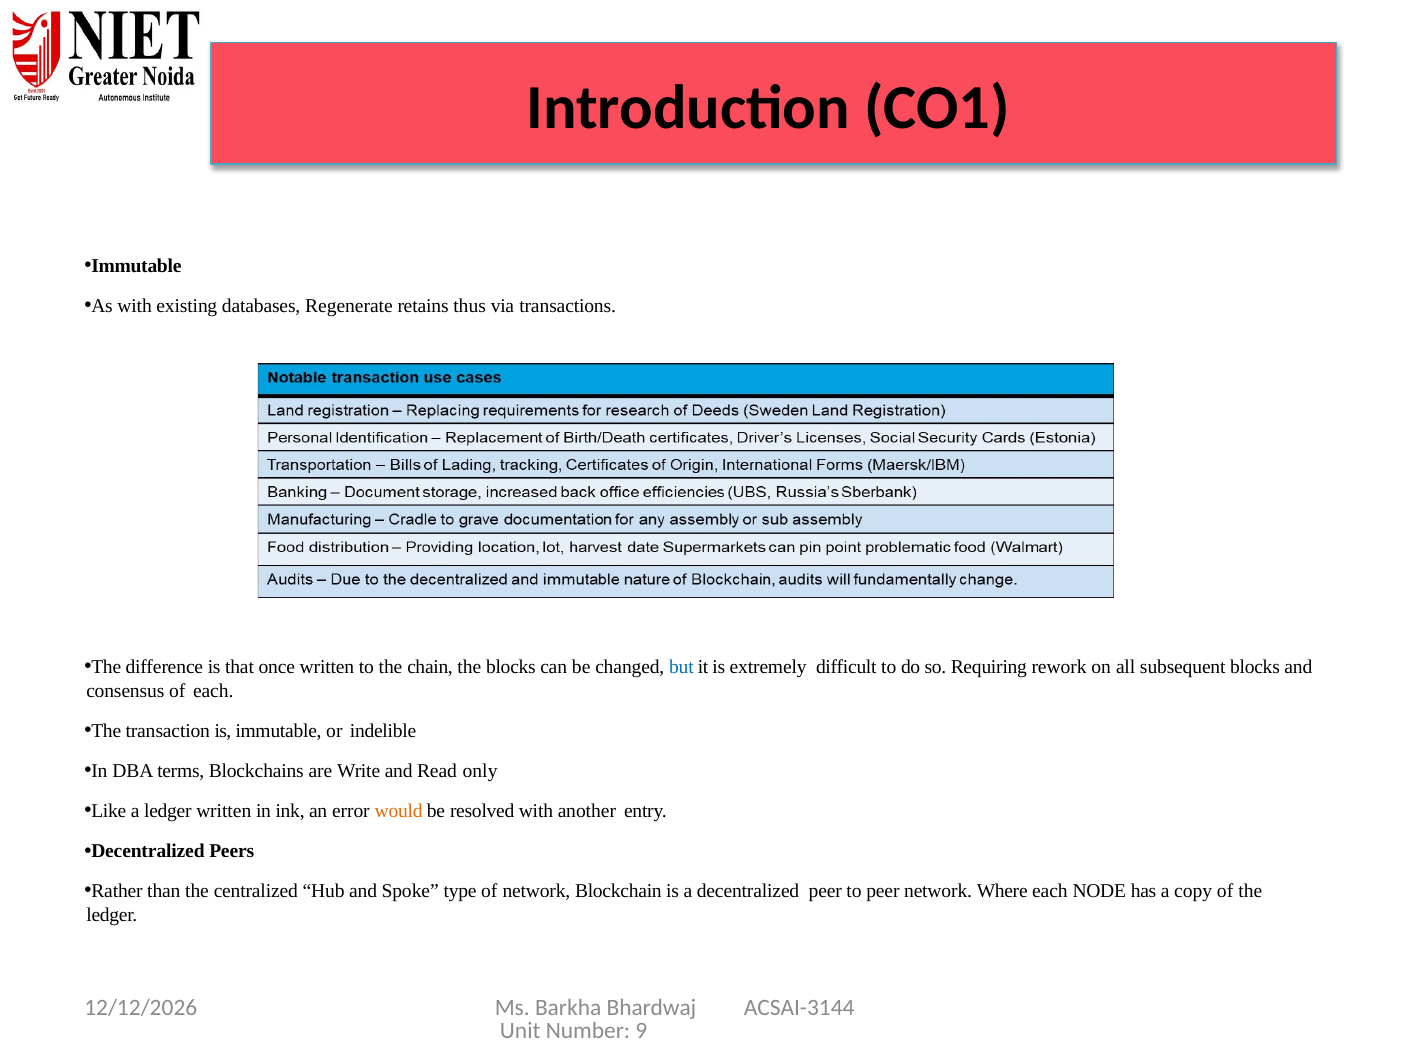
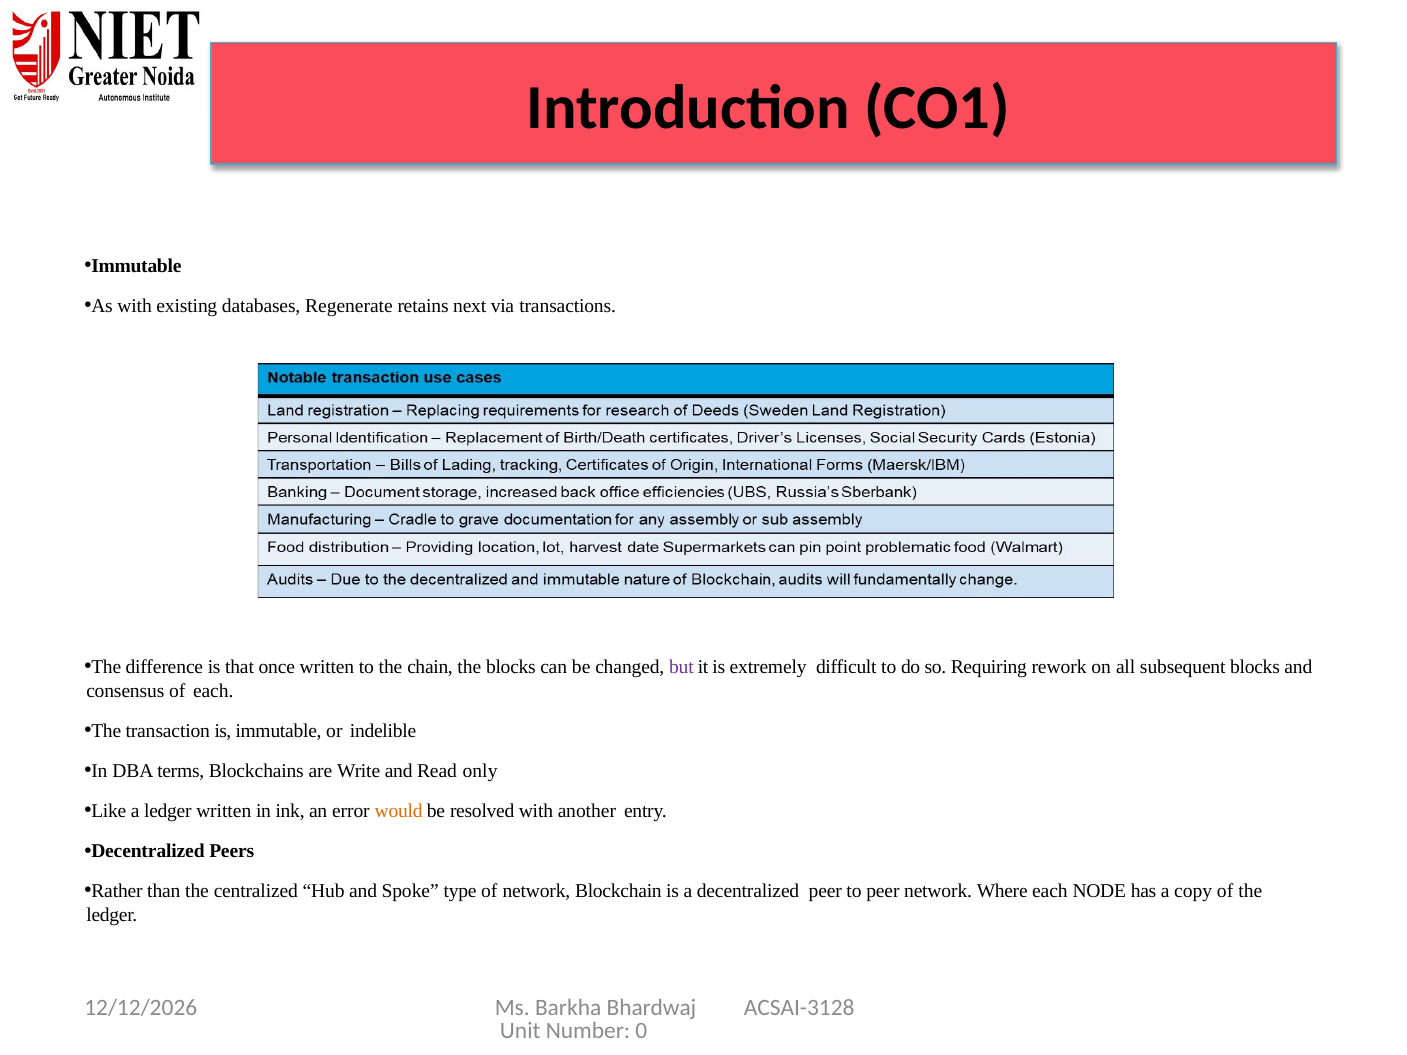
thus: thus -> next
but colour: blue -> purple
ACSAI-3144: ACSAI-3144 -> ACSAI-3128
9: 9 -> 0
